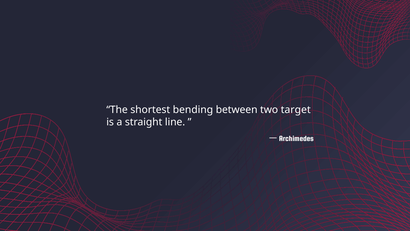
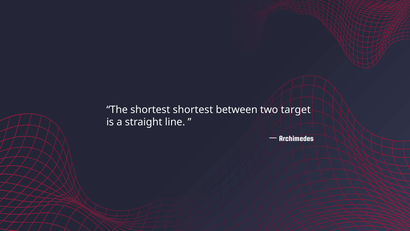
shortest bending: bending -> shortest
